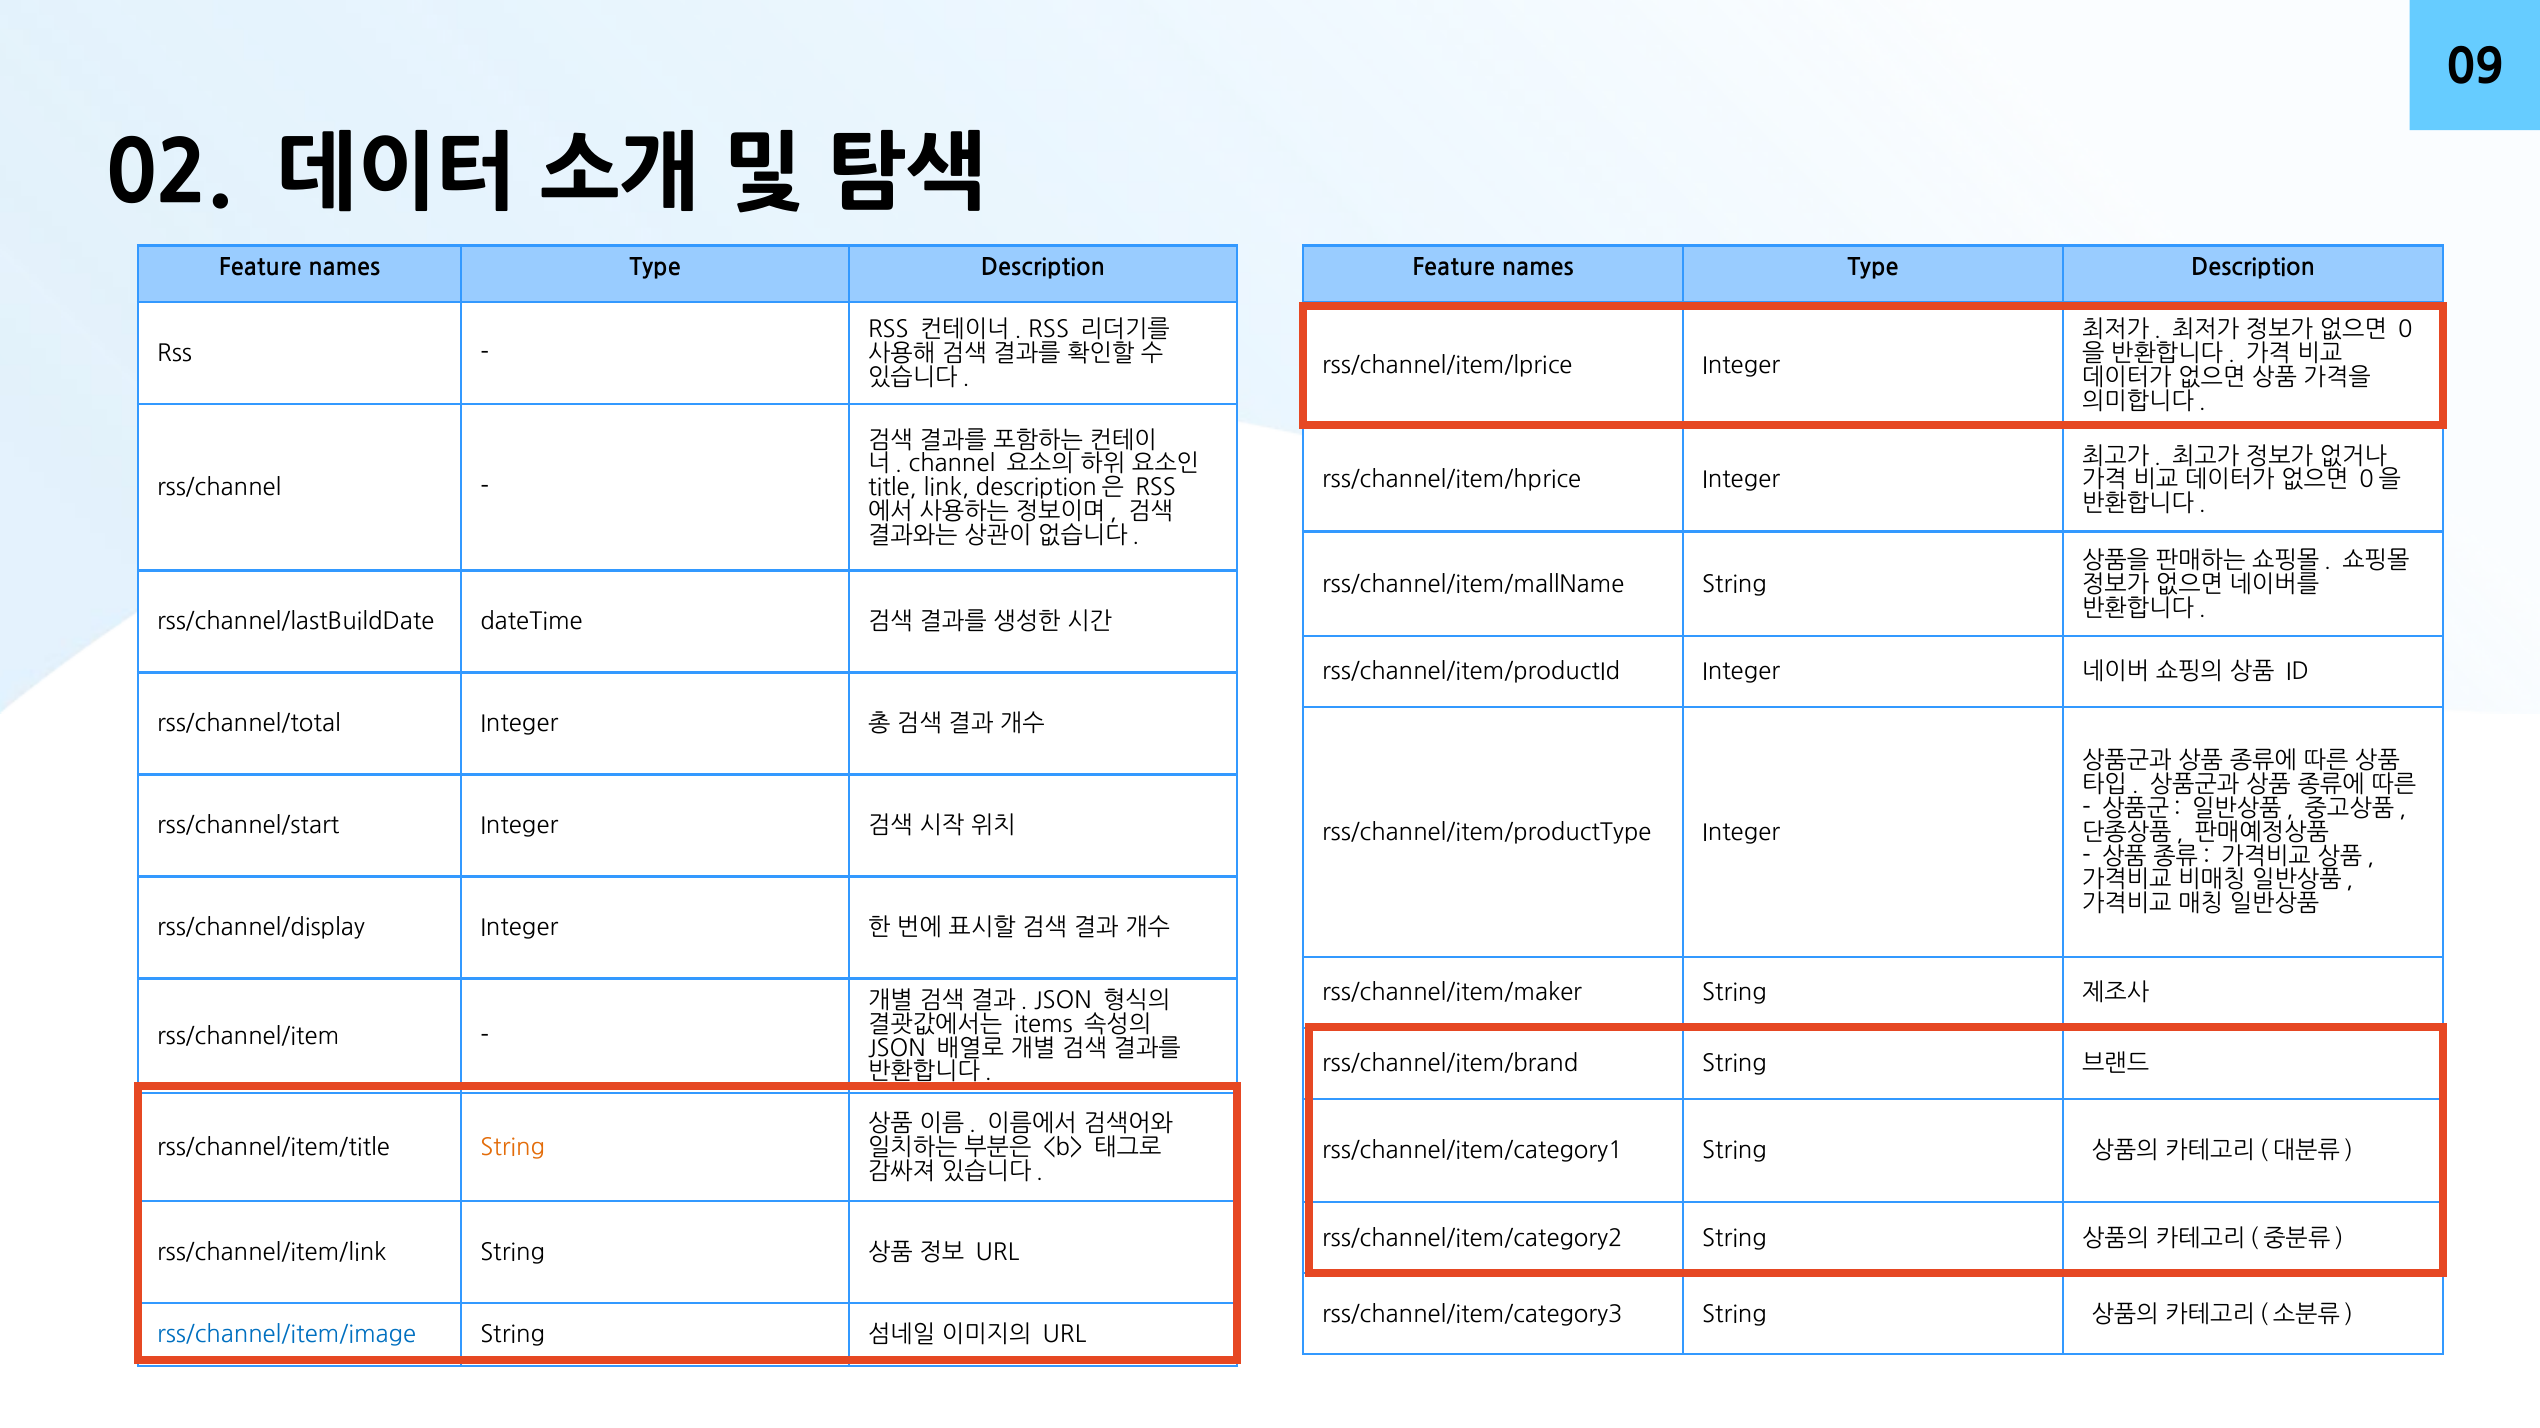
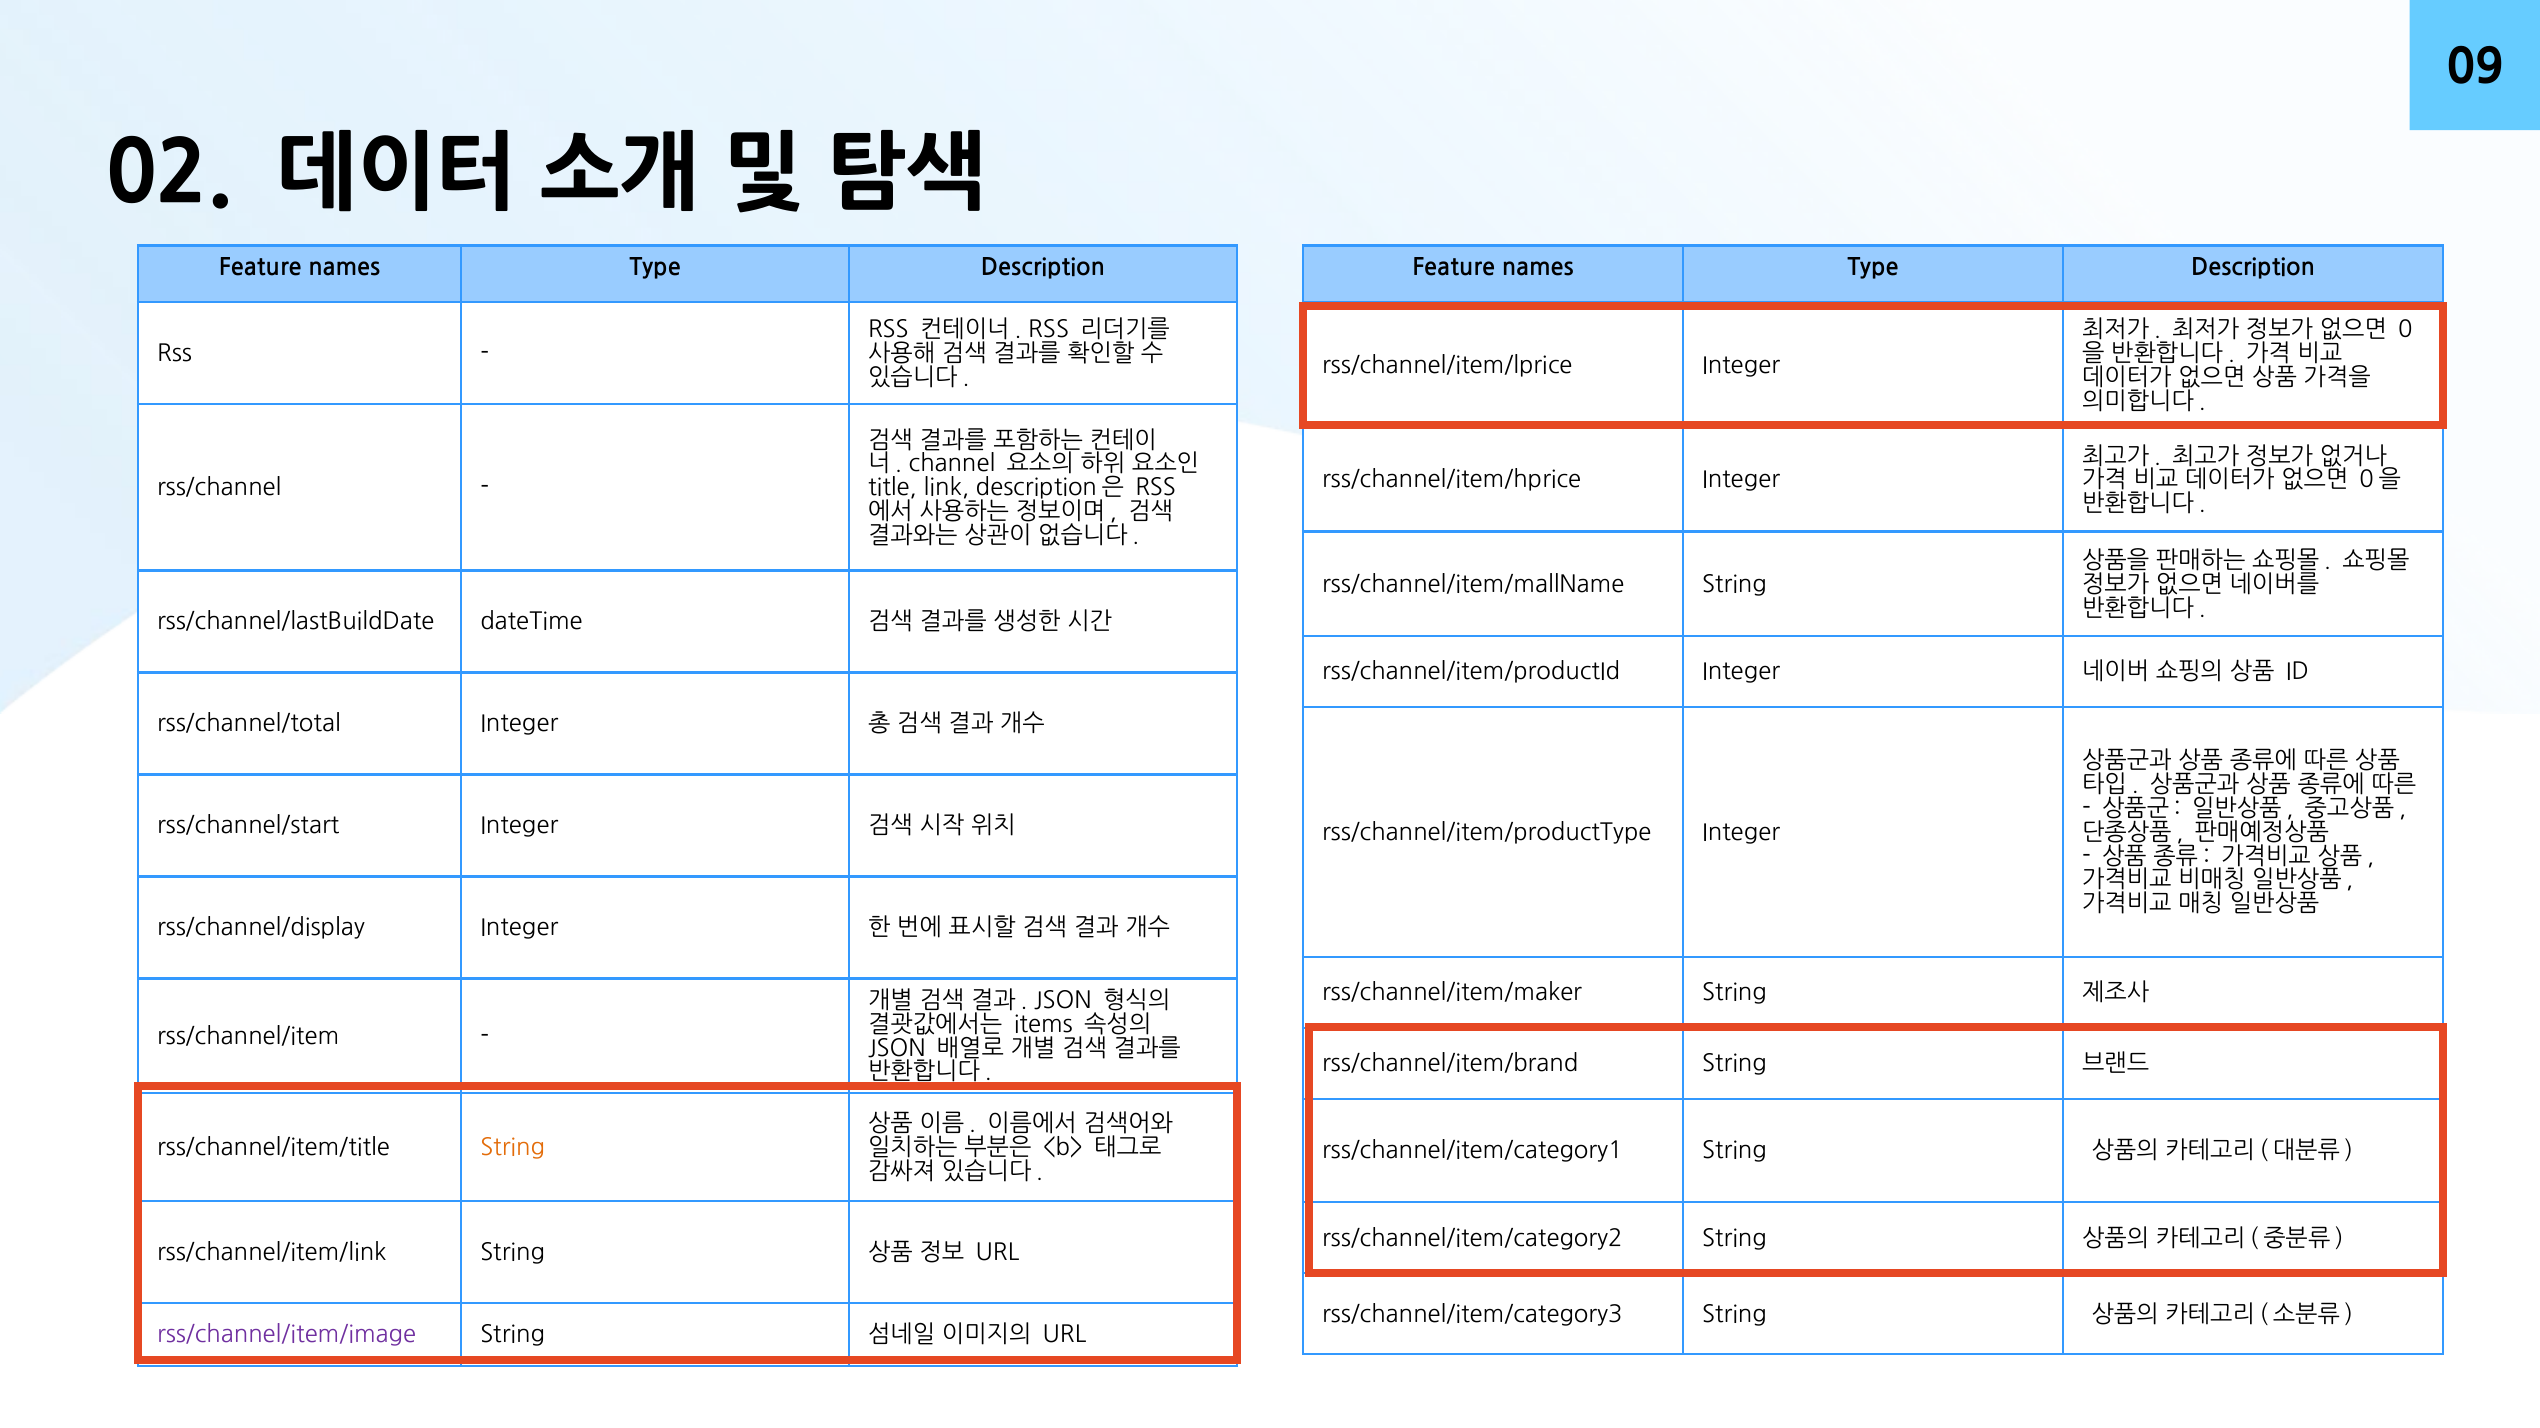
rss/channel/item/image colour: blue -> purple
